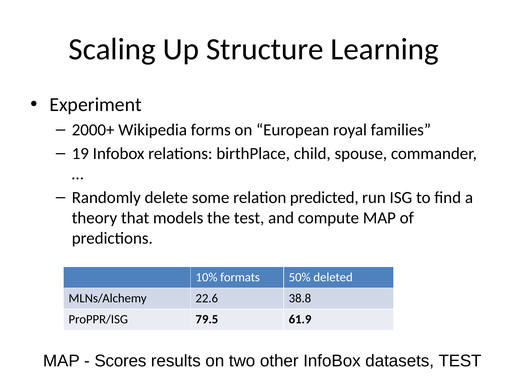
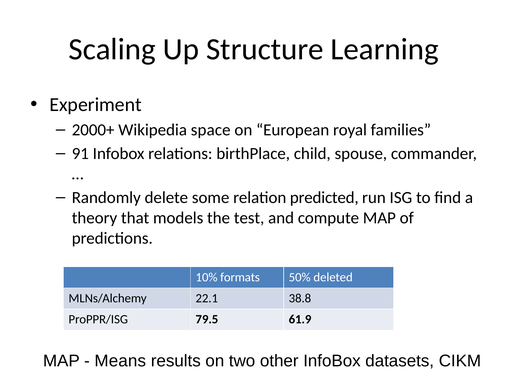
forms: forms -> space
19: 19 -> 91
22.6: 22.6 -> 22.1
Scores: Scores -> Means
datasets TEST: TEST -> CIKM
